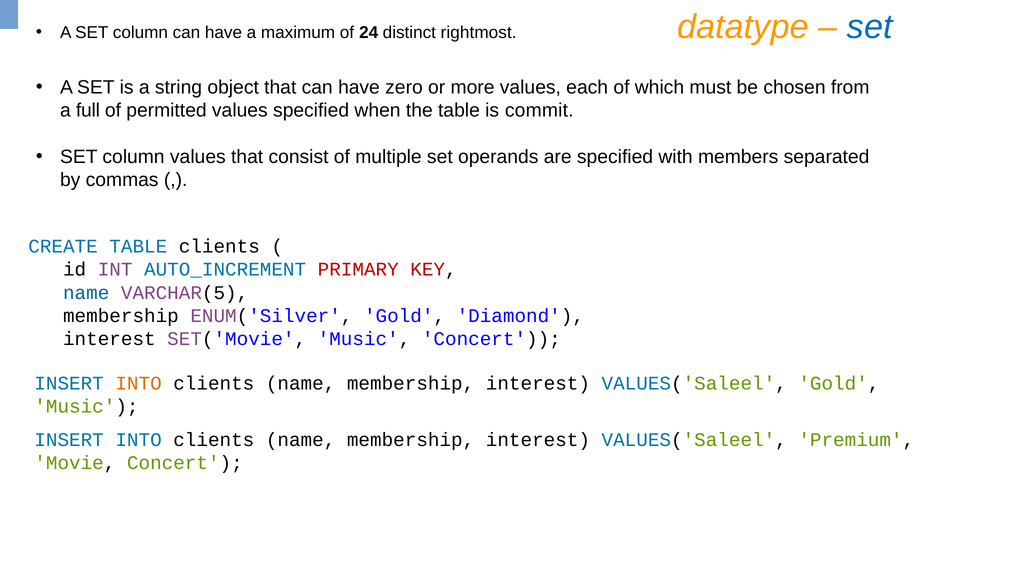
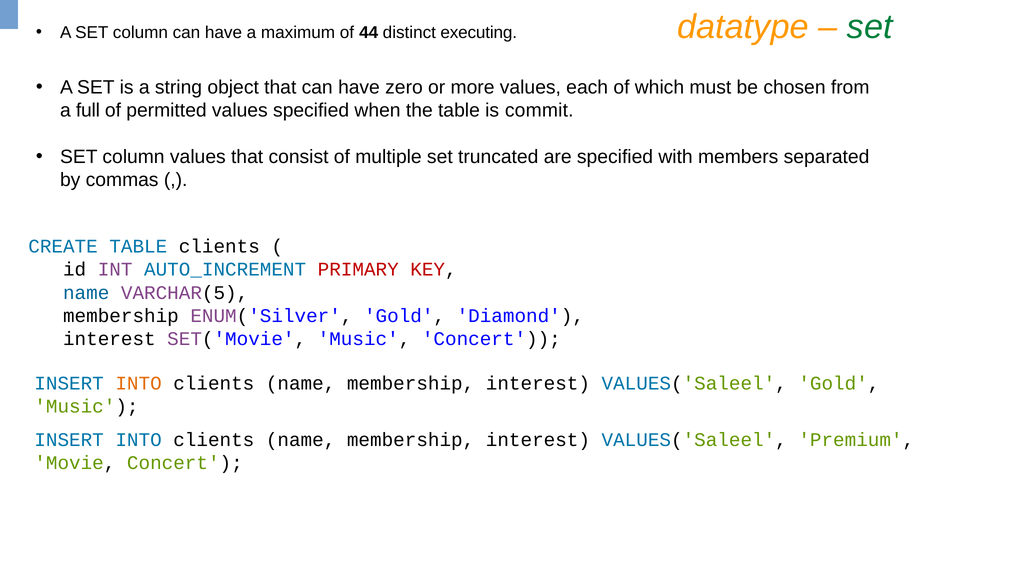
set at (870, 27) colour: blue -> green
24: 24 -> 44
rightmost: rightmost -> executing
operands: operands -> truncated
